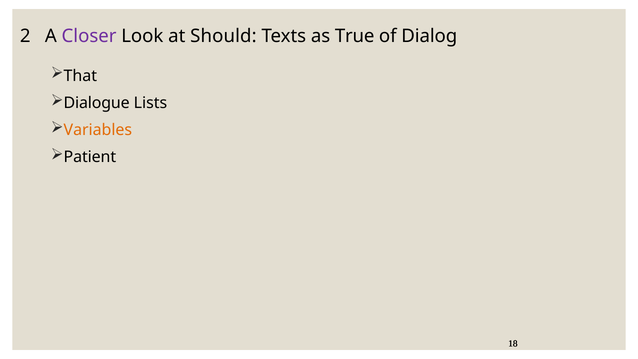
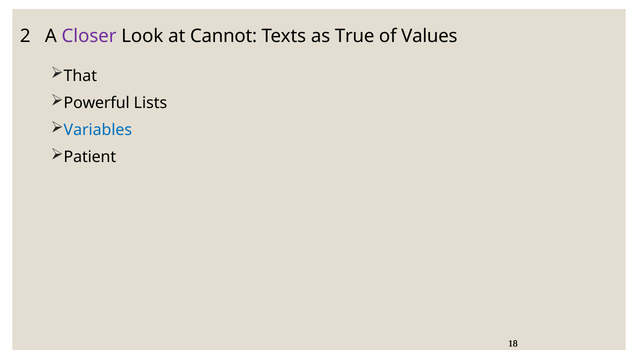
Should: Should -> Cannot
Dialog: Dialog -> Values
Dialogue: Dialogue -> Powerful
Variables colour: orange -> blue
